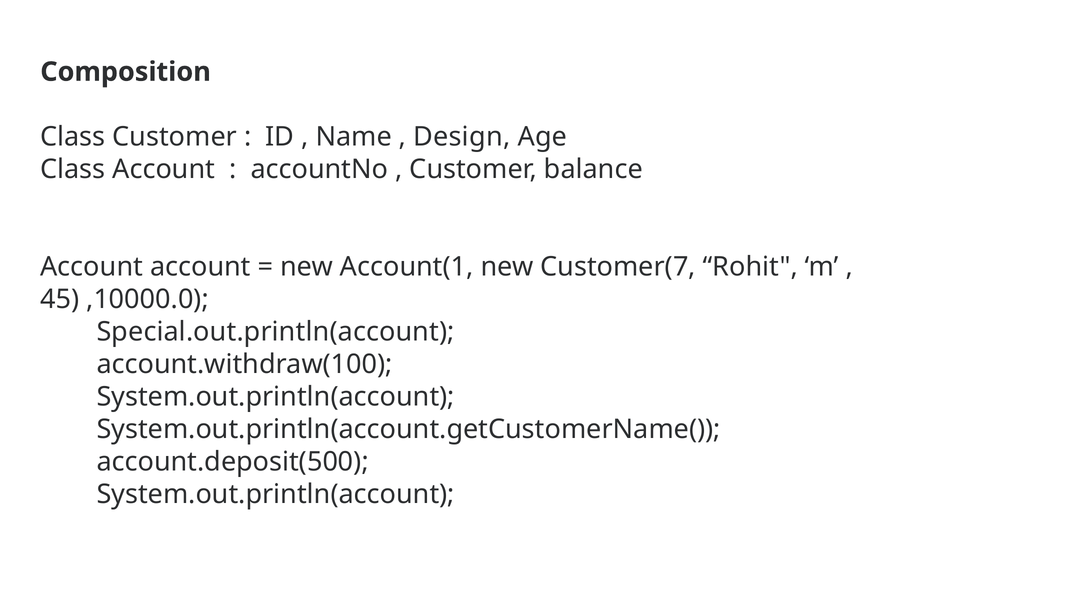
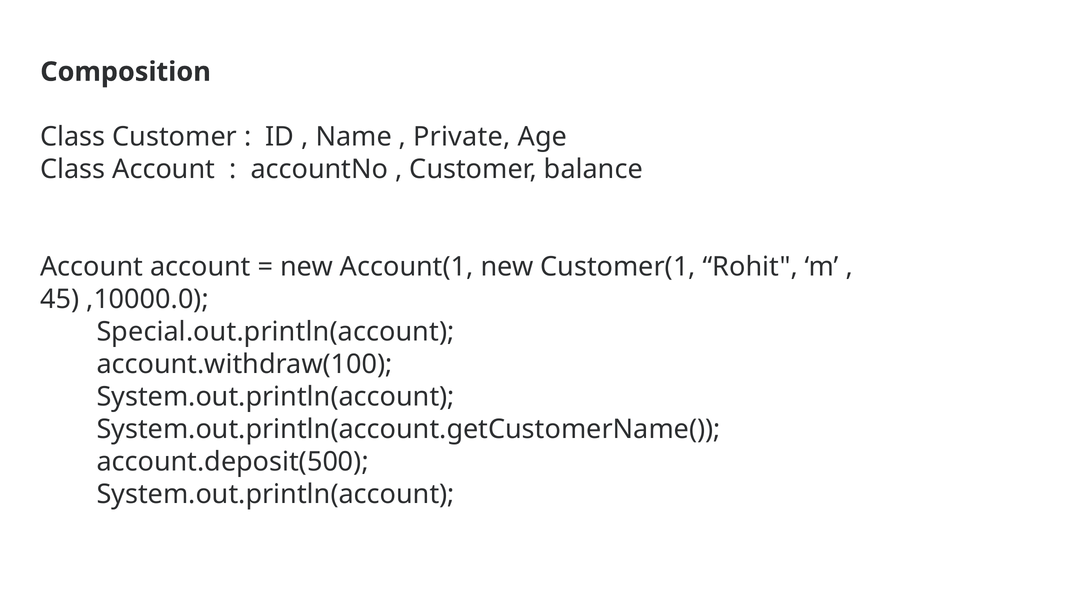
Design: Design -> Private
Customer(7: Customer(7 -> Customer(1
